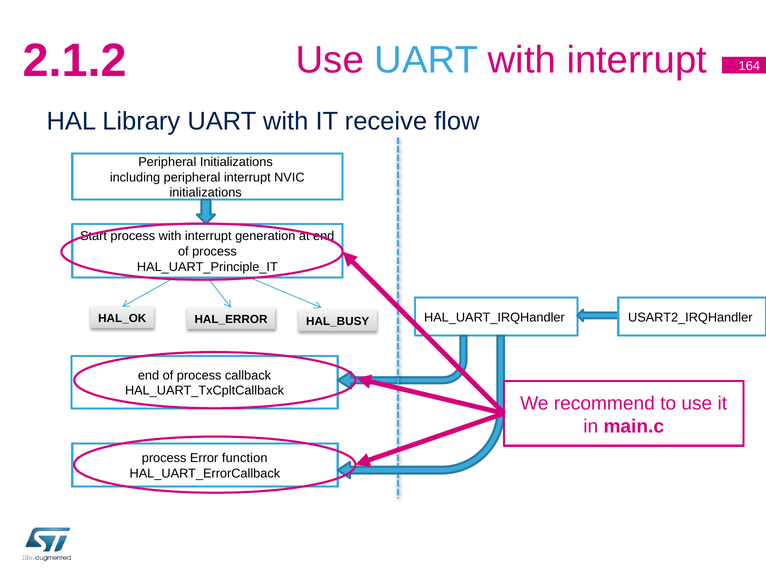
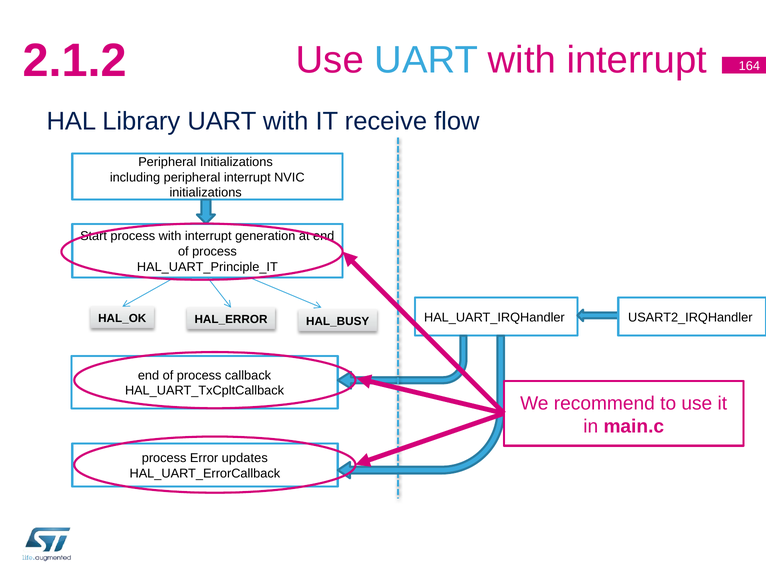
function: function -> updates
